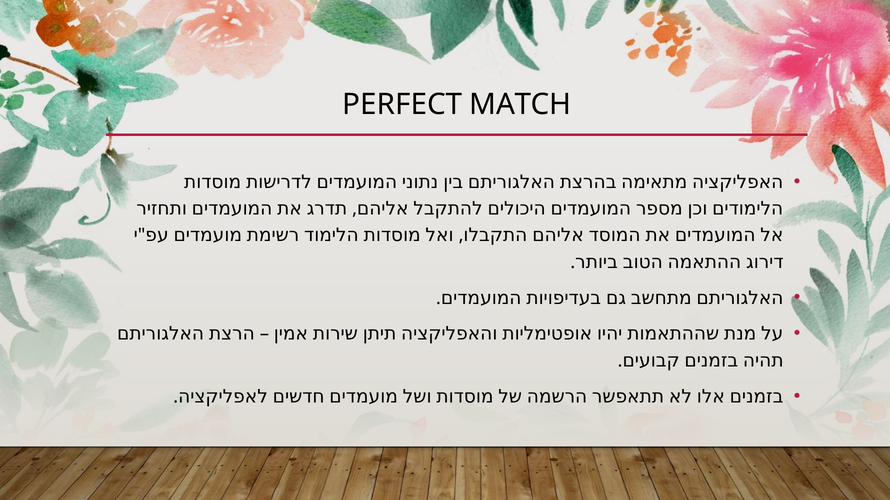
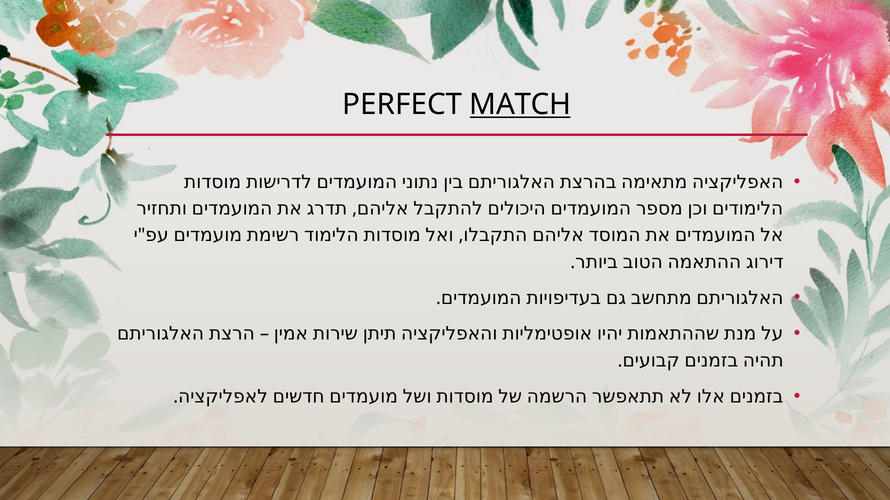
MATCH underline: none -> present
